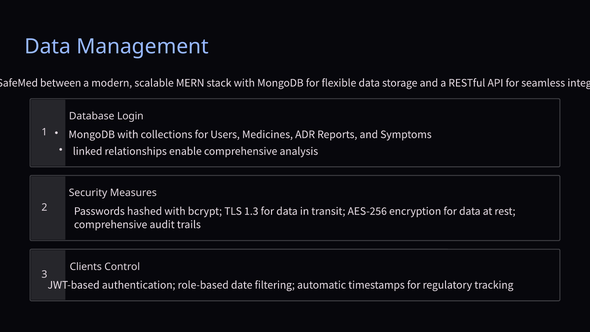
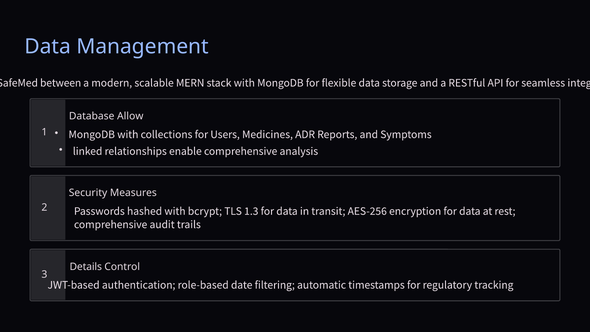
Login: Login -> Allow
Clients: Clients -> Details
